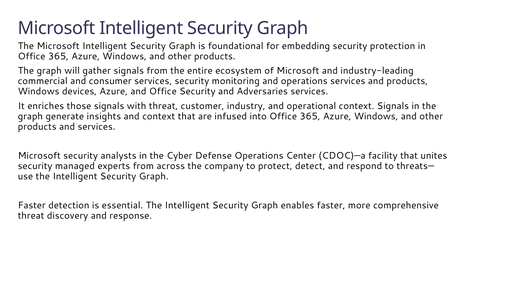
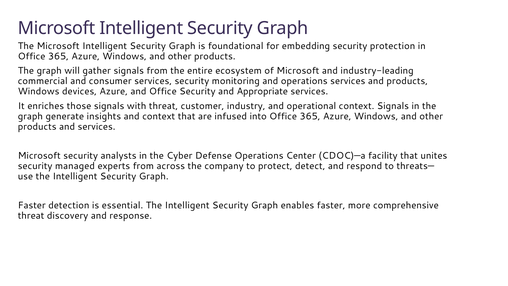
Adversaries: Adversaries -> Appropriate
